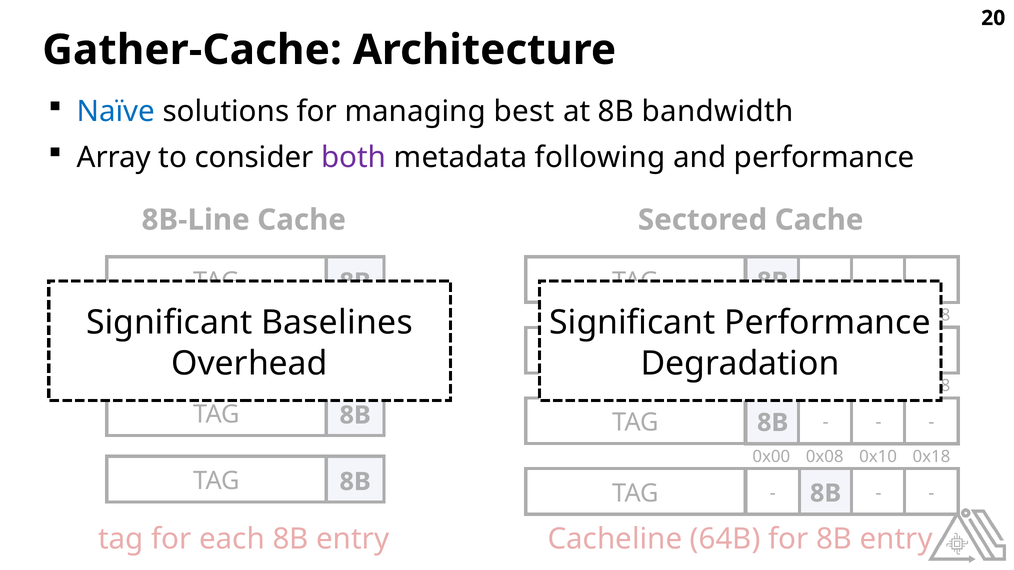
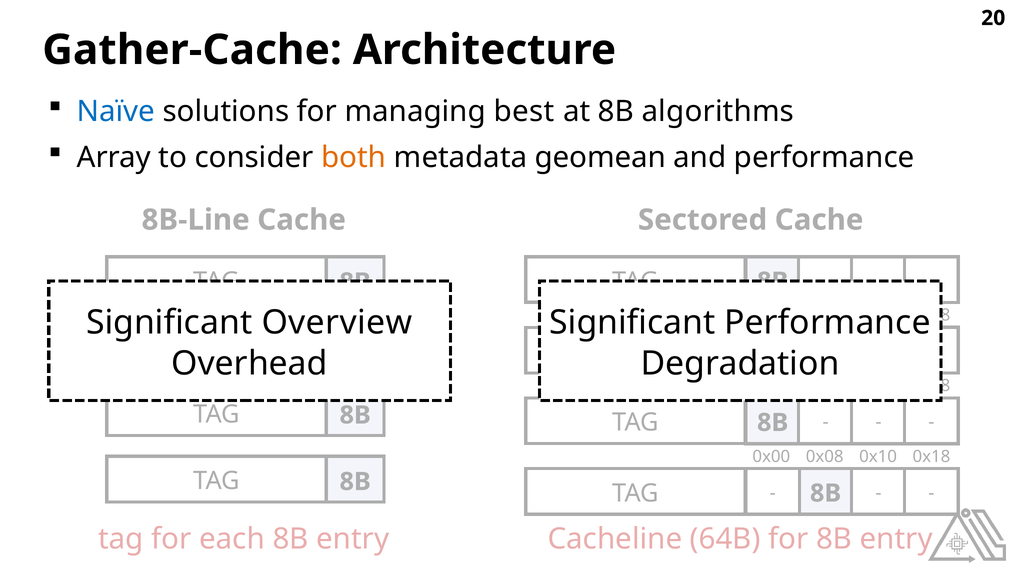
bandwidth: bandwidth -> algorithms
both colour: purple -> orange
following: following -> geomean
Baselines: Baselines -> Overview
